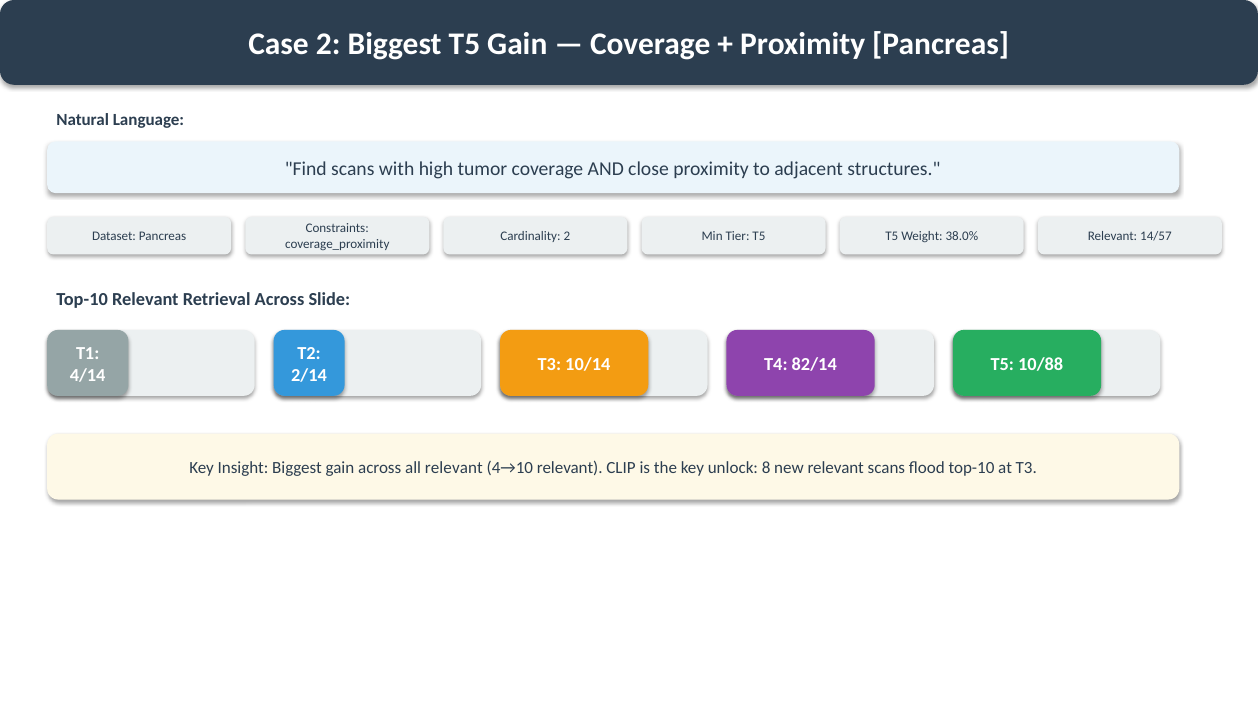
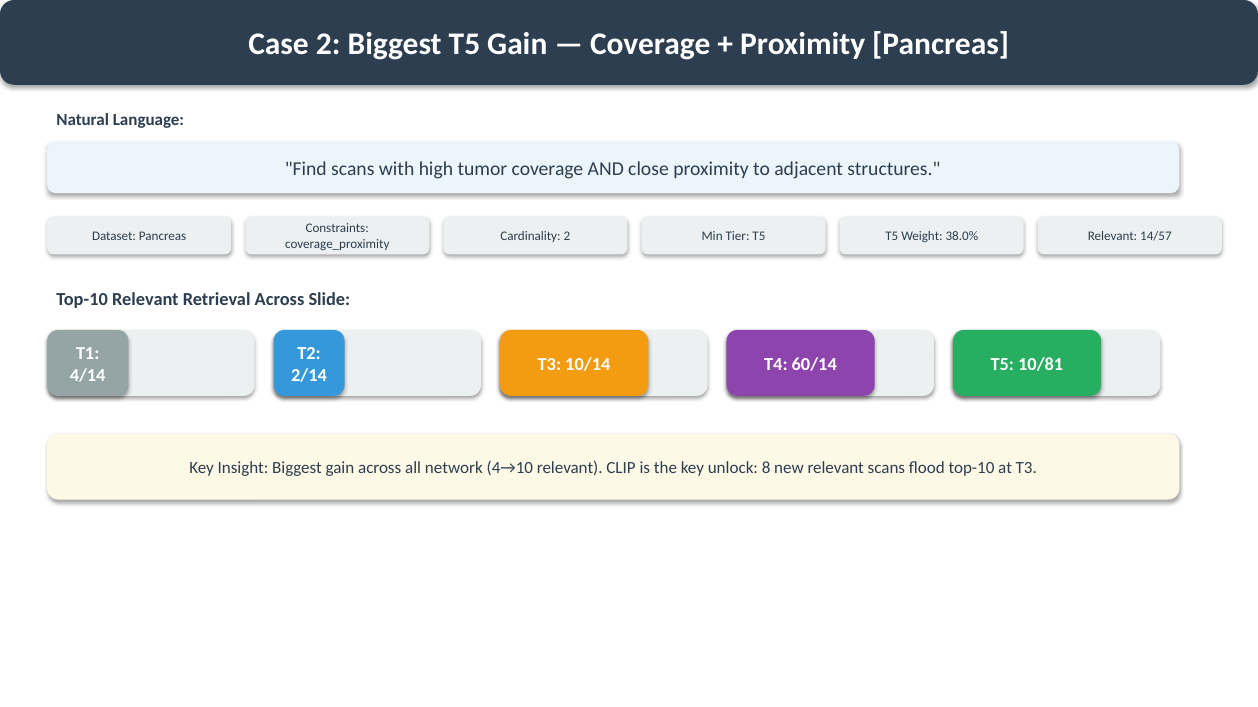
82/14: 82/14 -> 60/14
10/88: 10/88 -> 10/81
all relevant: relevant -> network
